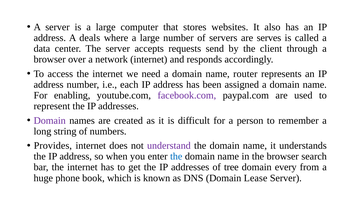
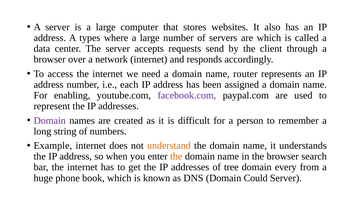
deals: deals -> types
are serves: serves -> which
Provides: Provides -> Example
understand colour: purple -> orange
the at (176, 157) colour: blue -> orange
Lease: Lease -> Could
